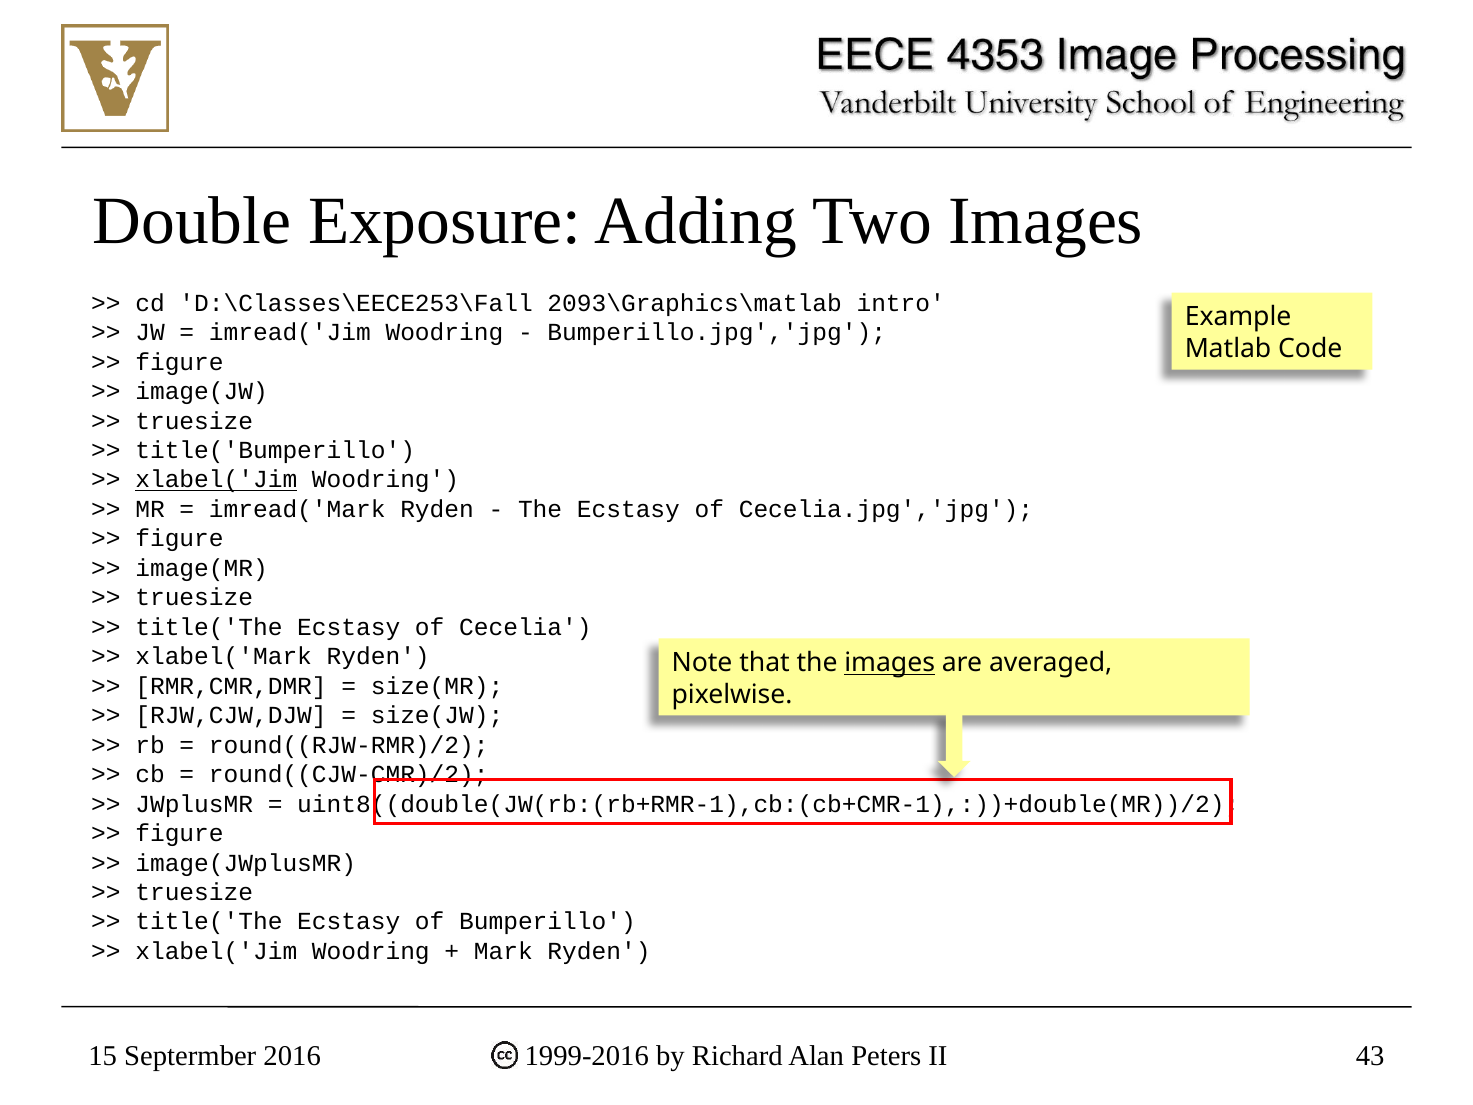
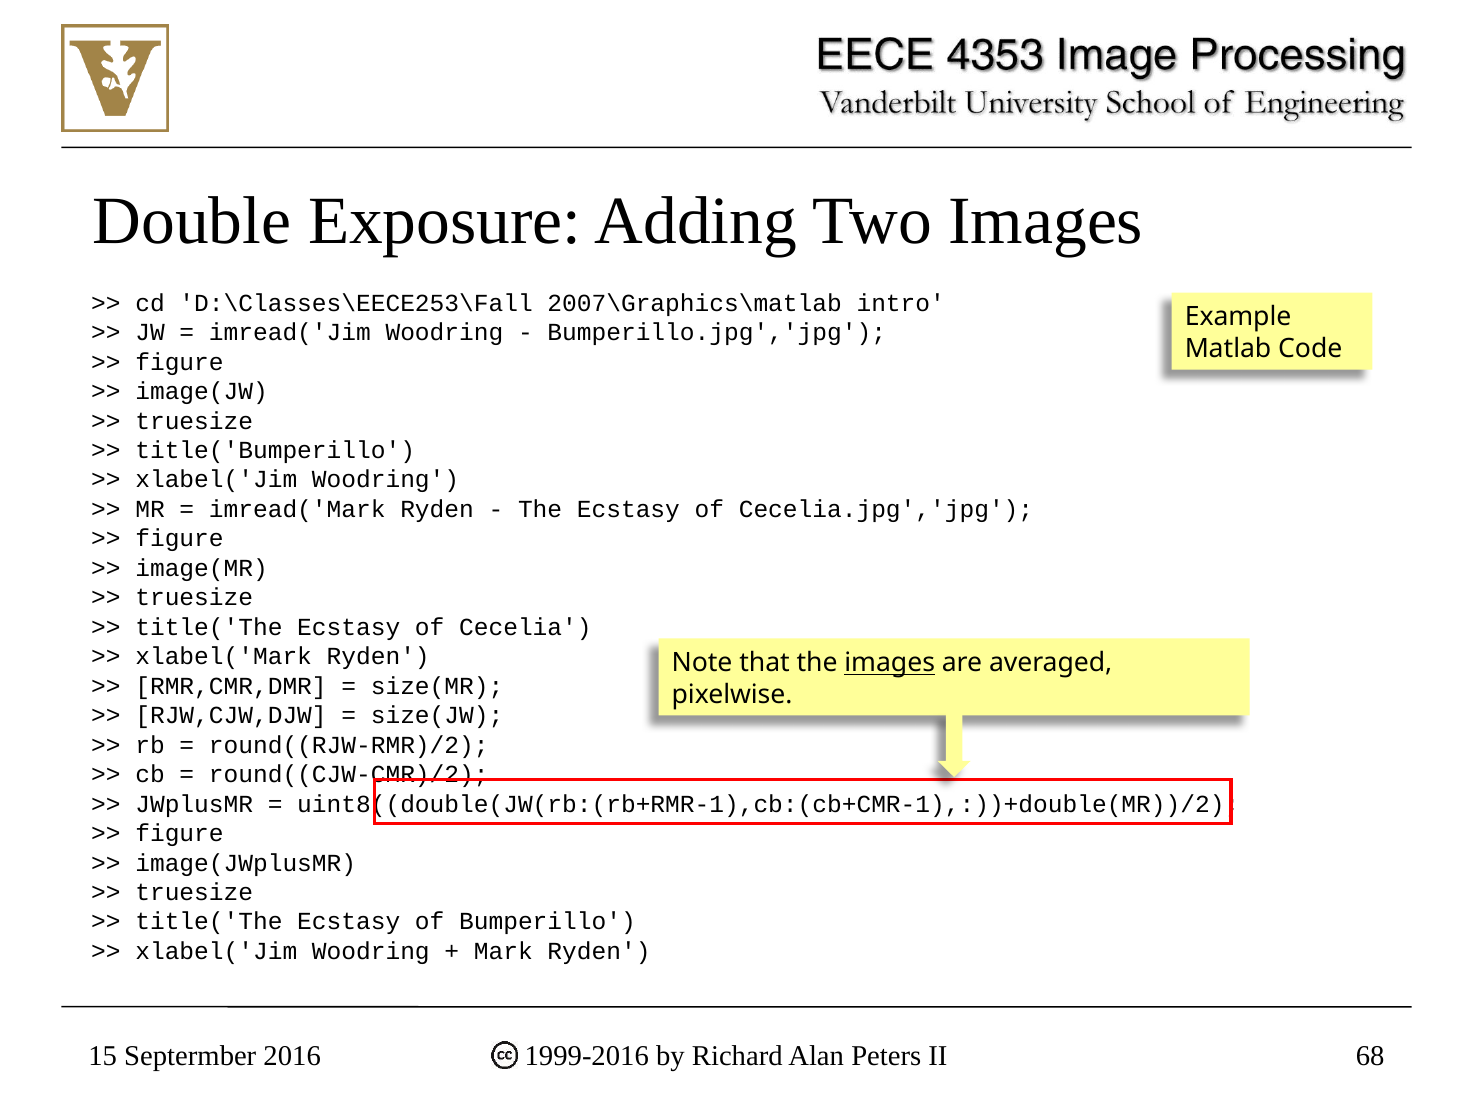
2093\Graphics\matlab: 2093\Graphics\matlab -> 2007\Graphics\matlab
xlabel('Jim at (216, 480) underline: present -> none
43: 43 -> 68
